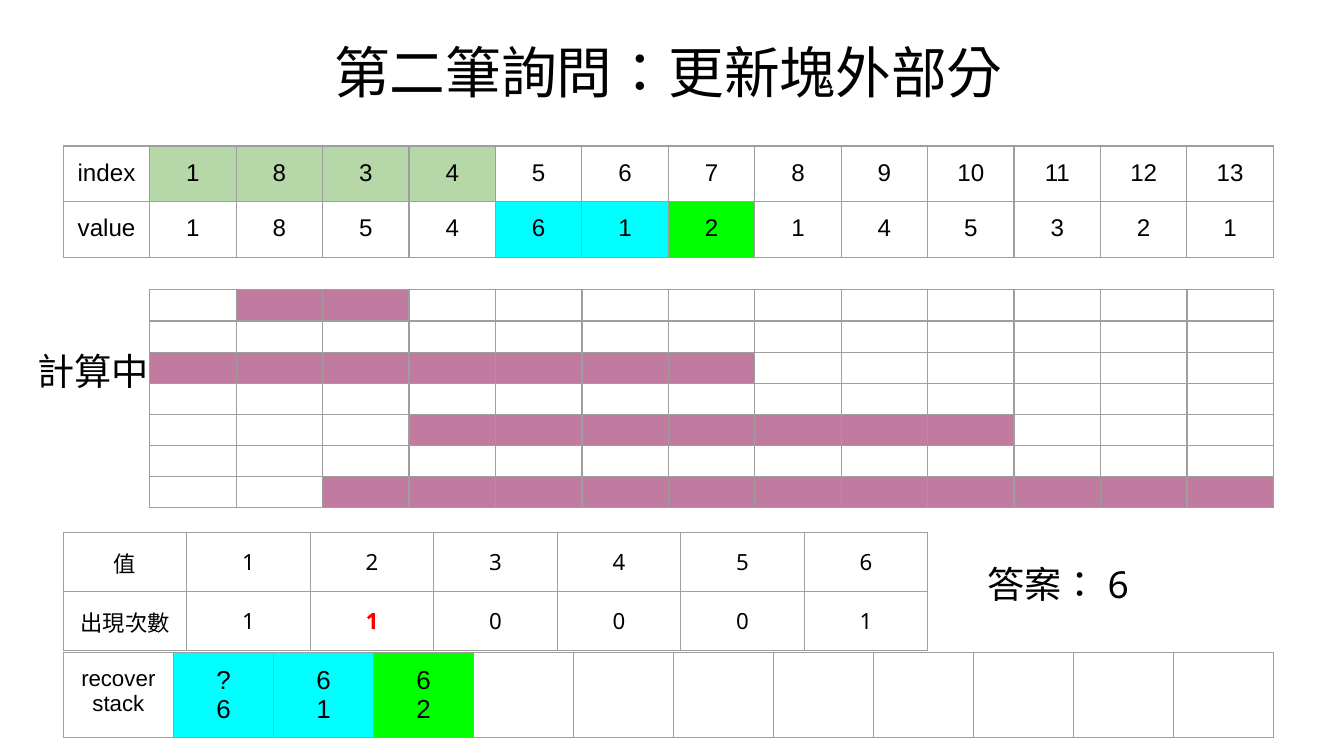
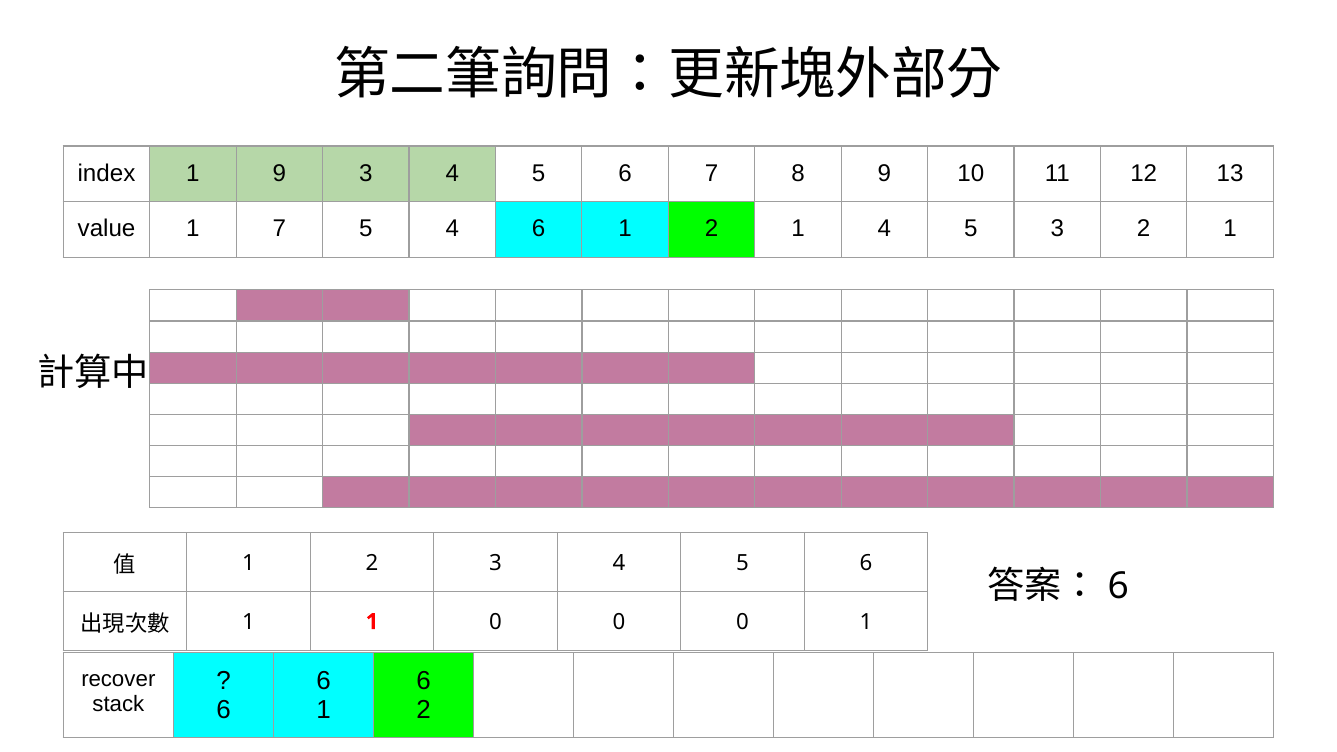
index 1 8: 8 -> 9
value 1 8: 8 -> 7
